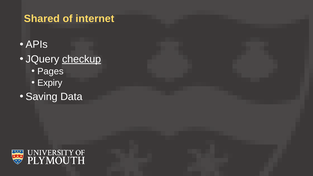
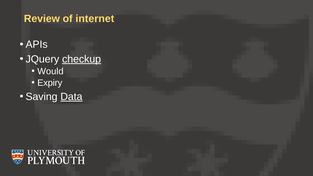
Shared: Shared -> Review
Pages: Pages -> Would
Data underline: none -> present
